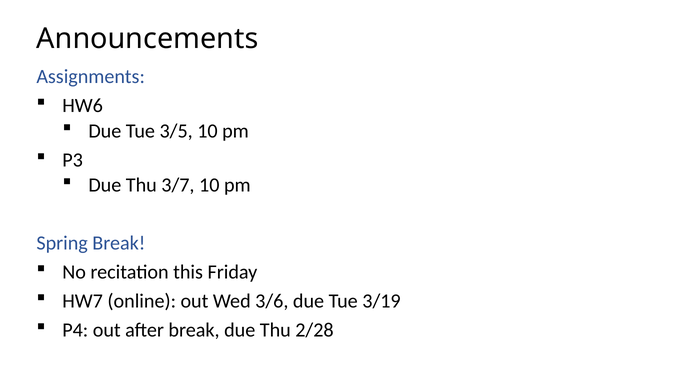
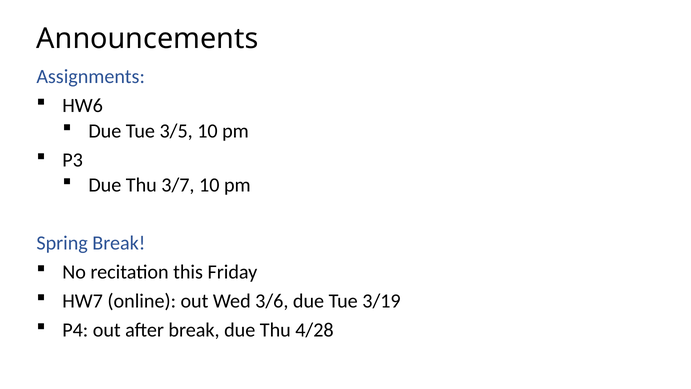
2/28: 2/28 -> 4/28
